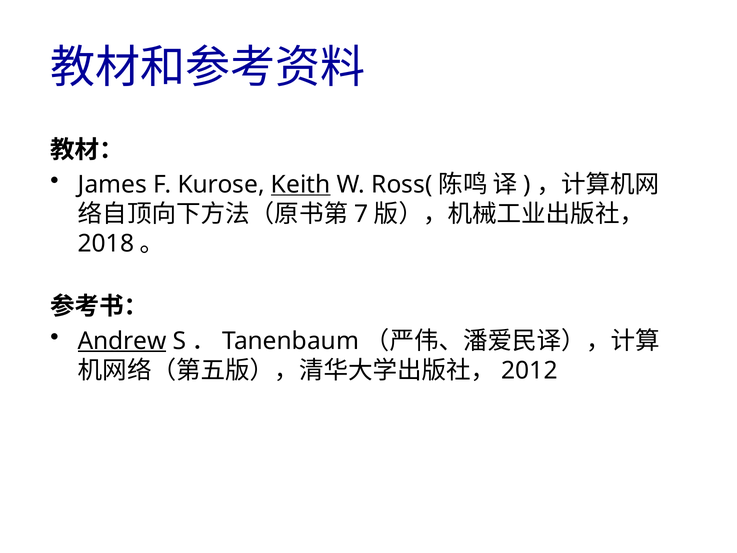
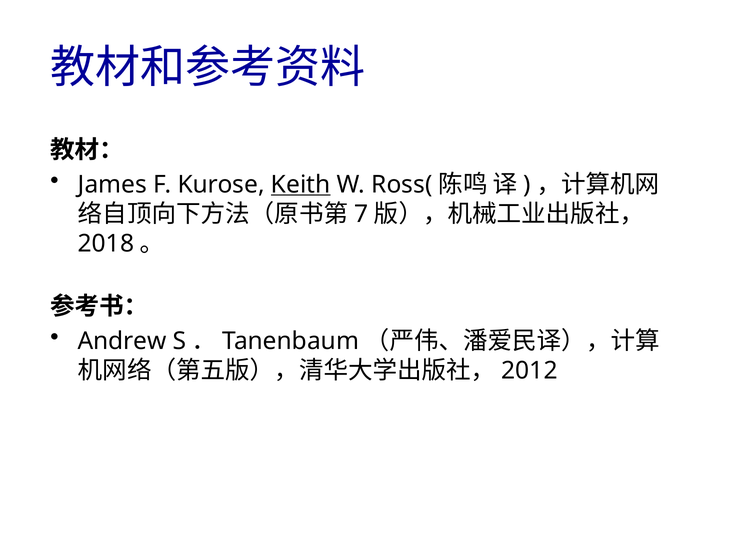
Andrew underline: present -> none
